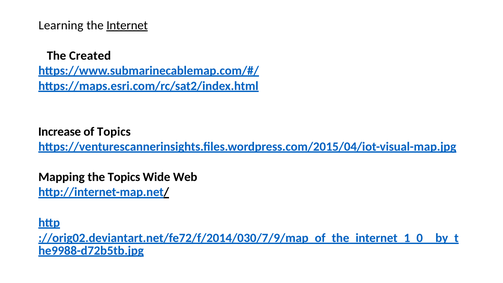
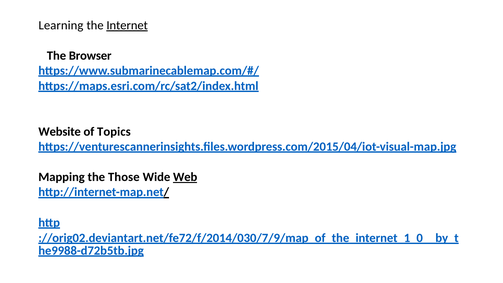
Created: Created -> Browser
Increase: Increase -> Website
the Topics: Topics -> Those
Web underline: none -> present
